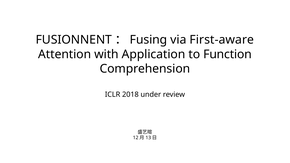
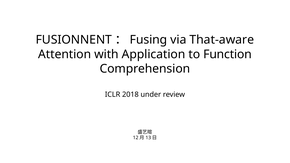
First-aware: First-aware -> That-aware
